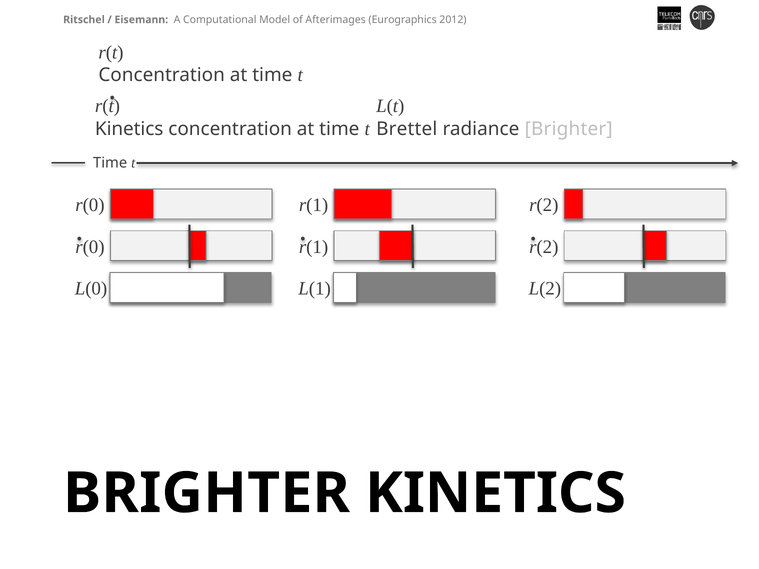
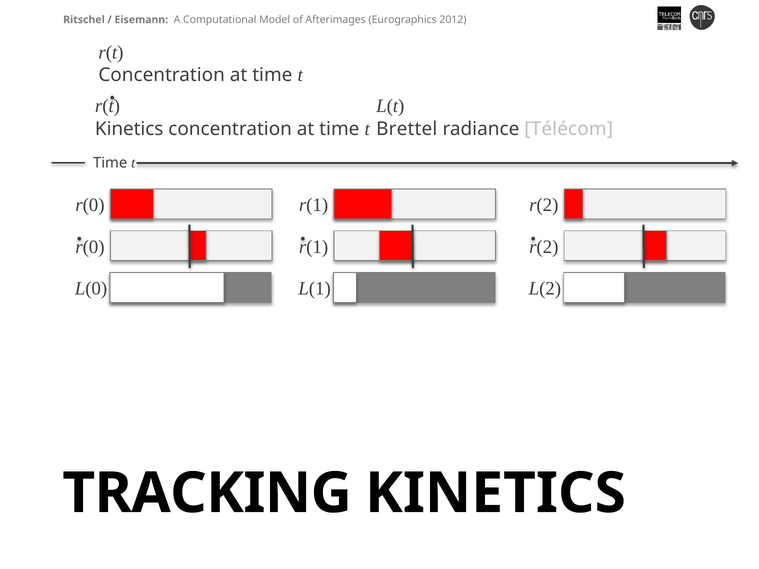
radiance Brighter: Brighter -> Télécom
BRIGHTER at (207, 494): BRIGHTER -> TRACKING
